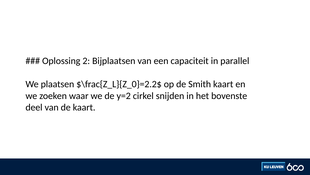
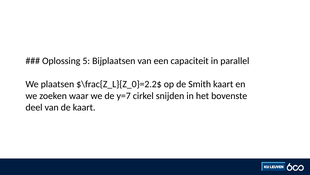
2: 2 -> 5
y=2: y=2 -> y=7
